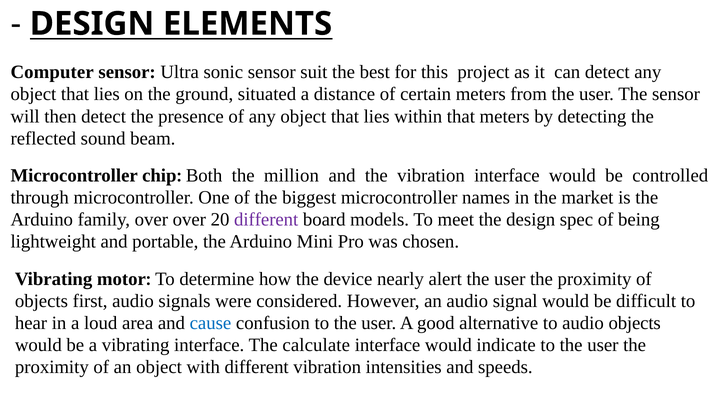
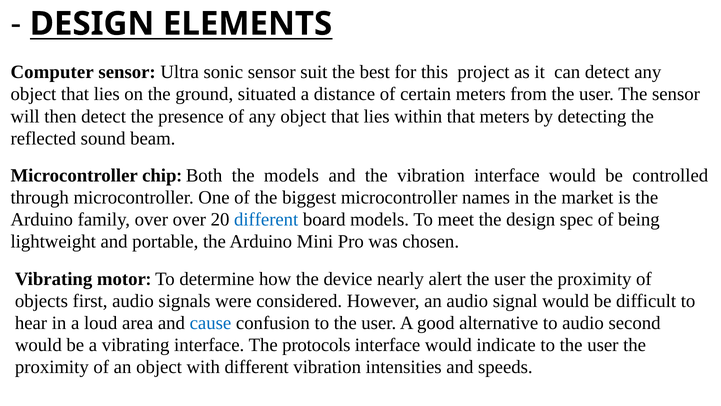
the million: million -> models
different at (266, 219) colour: purple -> blue
audio objects: objects -> second
calculate: calculate -> protocols
